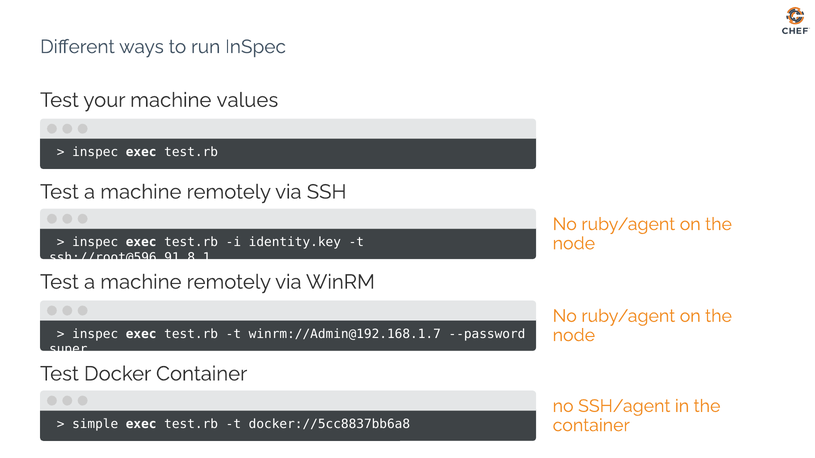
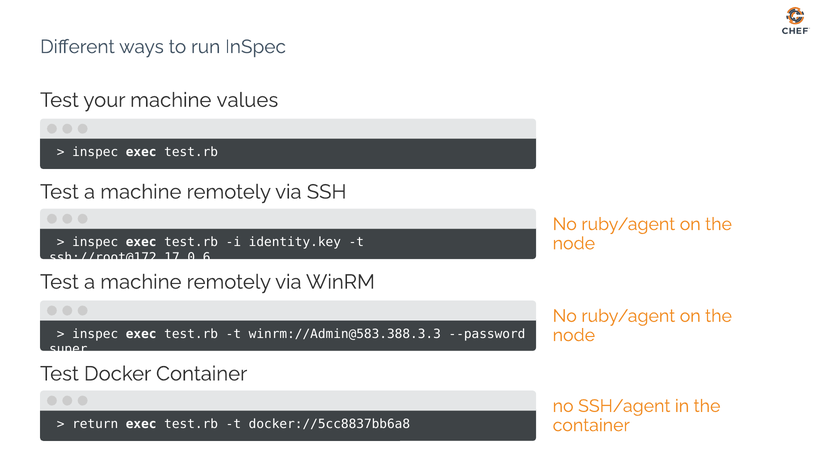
ssh://root@596.91.8.1: ssh://root@596.91.8.1 -> ssh://root@172.17.0.6
winrm://Admin@192.168.1.7: winrm://Admin@192.168.1.7 -> winrm://Admin@583.388.3.3
simple: simple -> return
